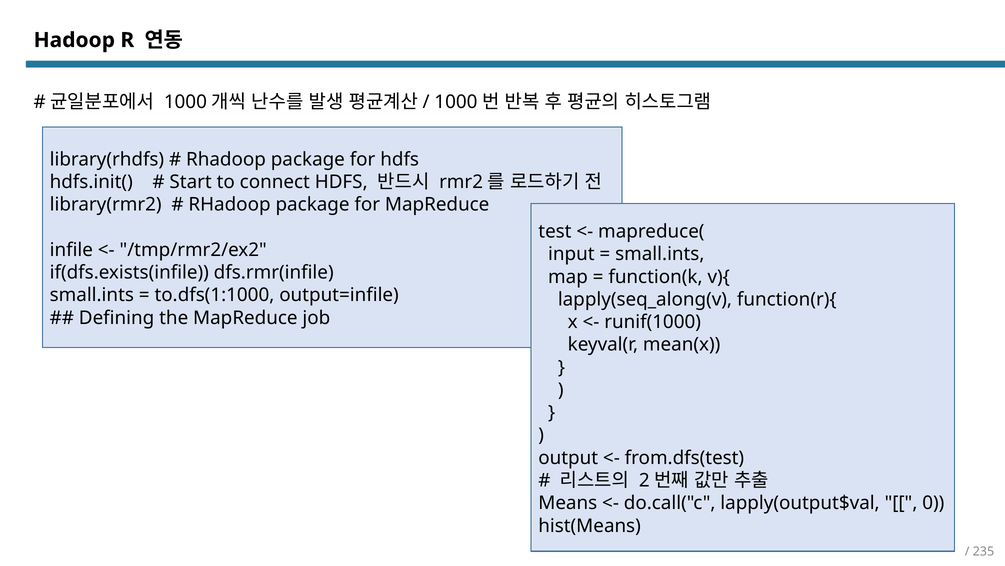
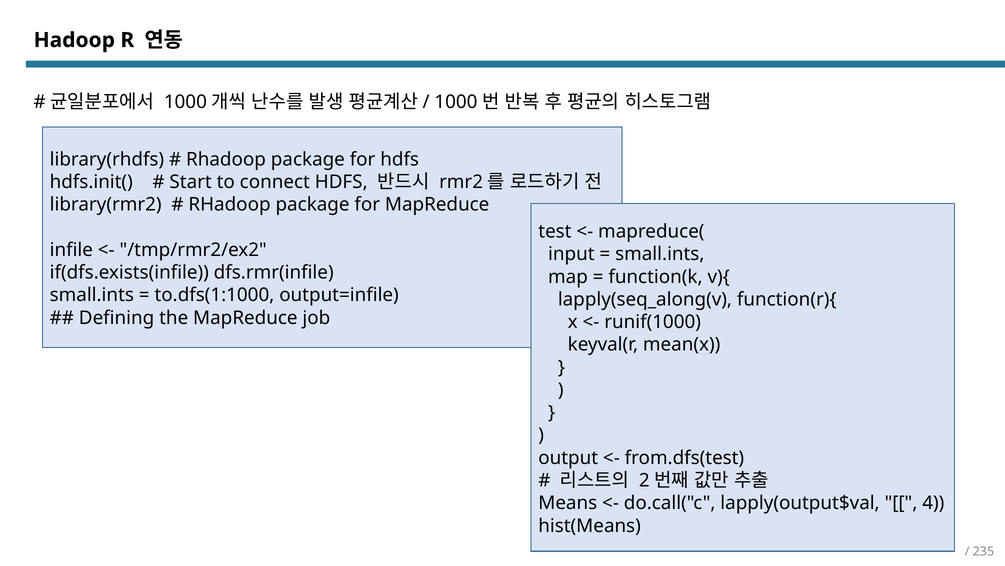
0: 0 -> 4
